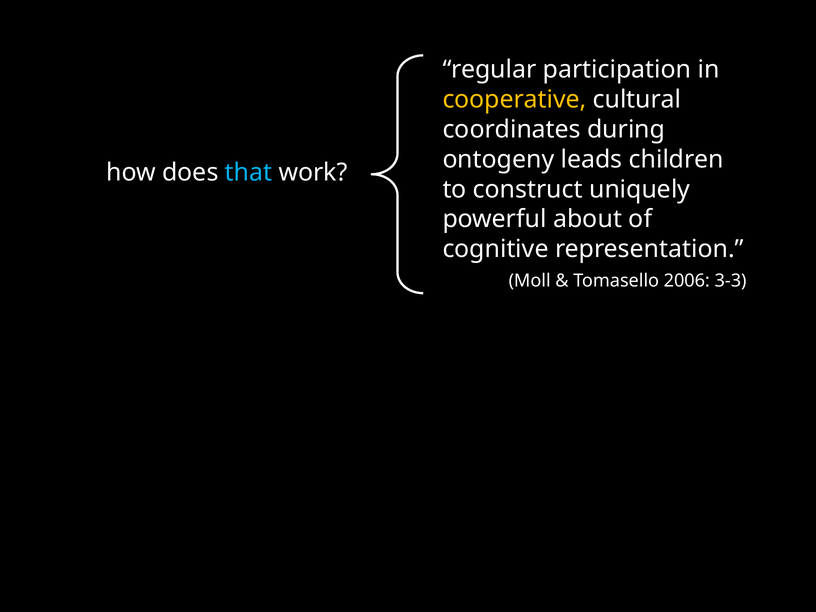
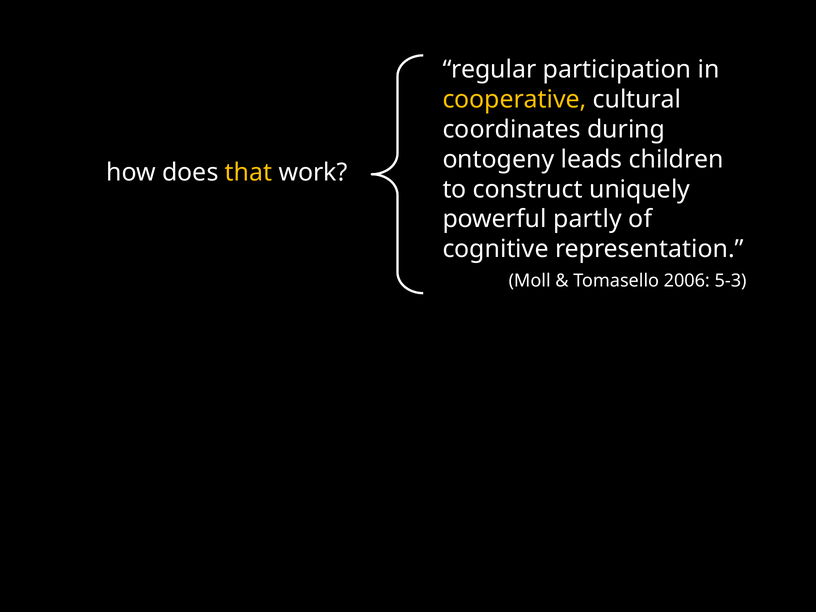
that colour: light blue -> yellow
about: about -> partly
3-3: 3-3 -> 5-3
